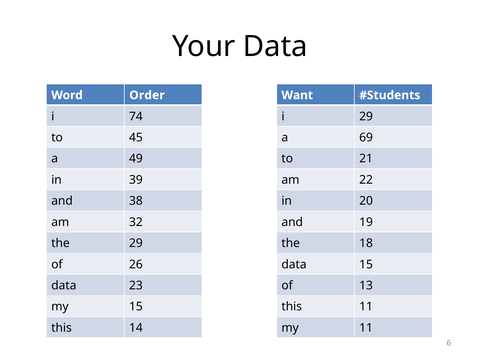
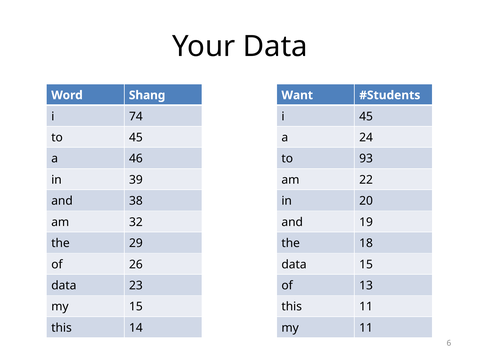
Order: Order -> Shang
i 29: 29 -> 45
69: 69 -> 24
49: 49 -> 46
21: 21 -> 93
